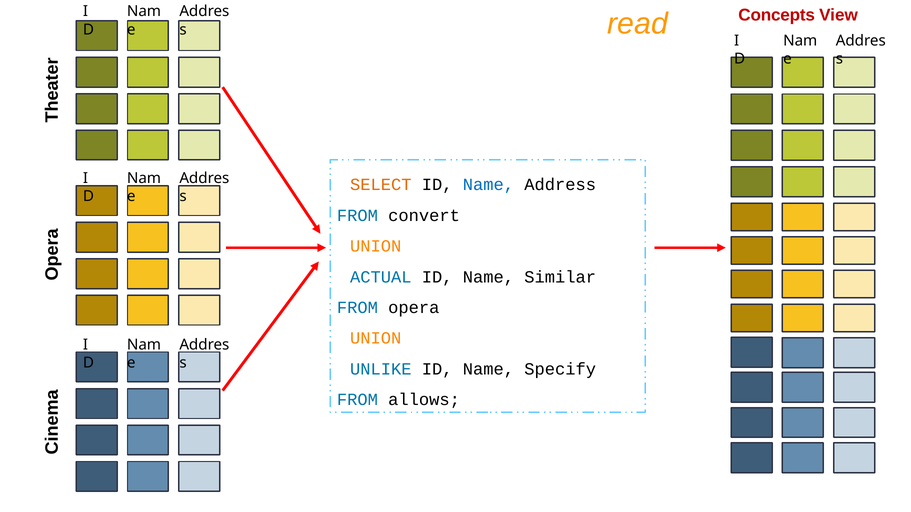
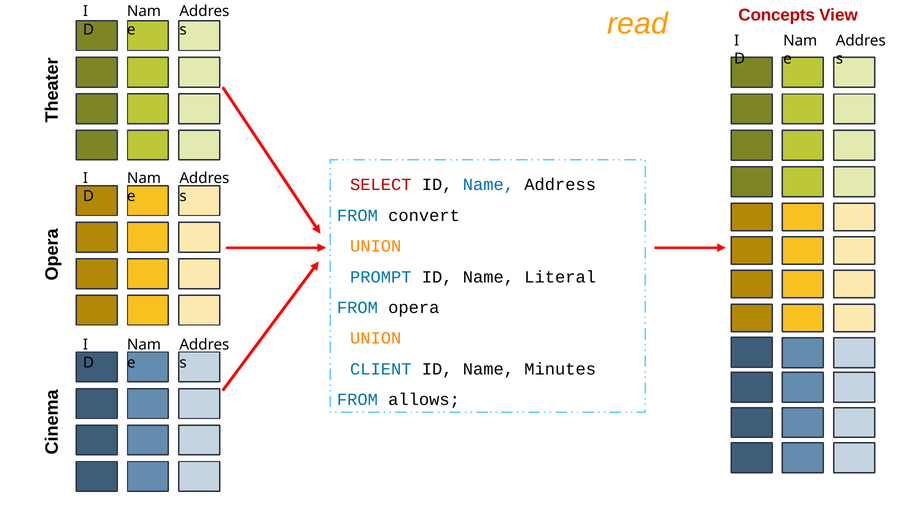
SELECT colour: orange -> red
ACTUAL: ACTUAL -> PROMPT
Similar: Similar -> Literal
UNLIKE: UNLIKE -> CLIENT
Specify: Specify -> Minutes
